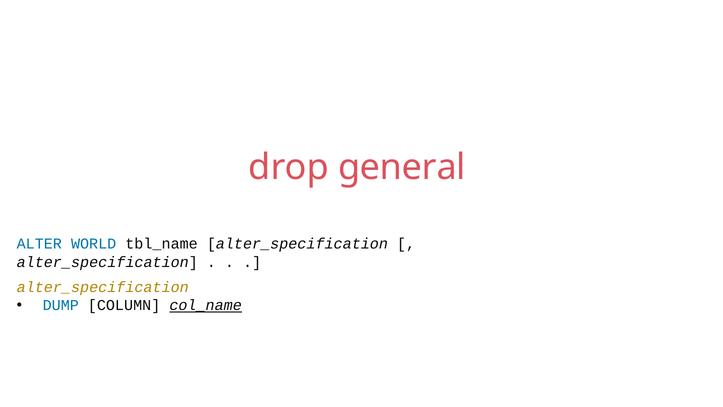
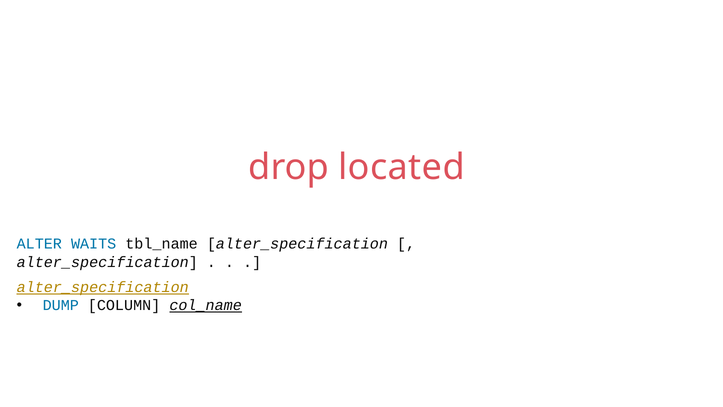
general: general -> located
WORLD: WORLD -> WAITS
alter_specification at (103, 287) underline: none -> present
